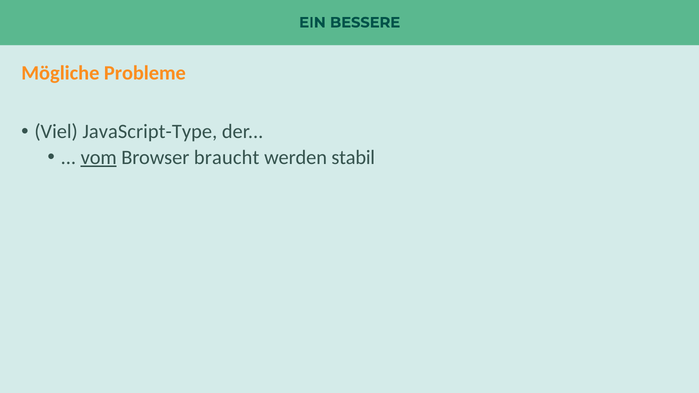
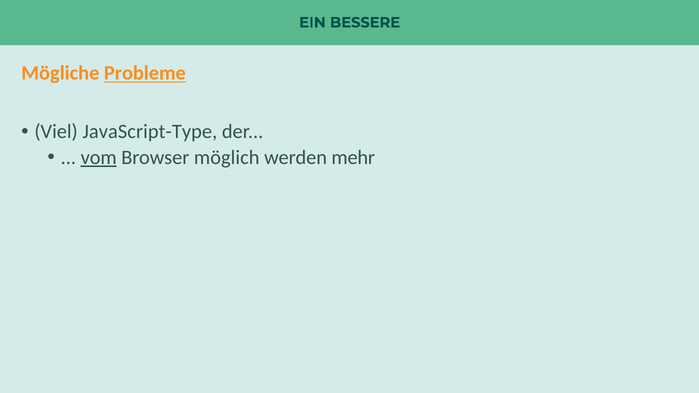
Probleme underline: none -> present
braucht: braucht -> möglich
stabil: stabil -> mehr
